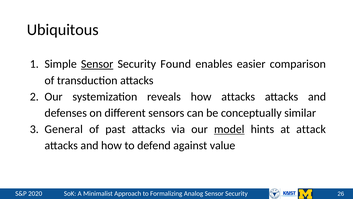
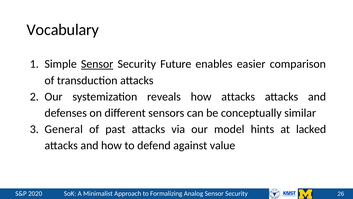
Ubiquitous: Ubiquitous -> Vocabulary
Found: Found -> Future
model underline: present -> none
attack: attack -> lacked
